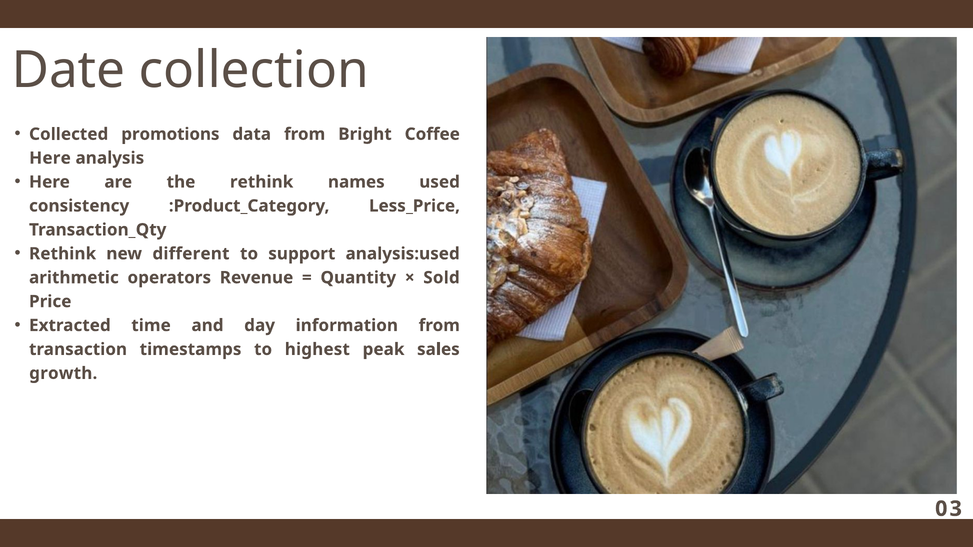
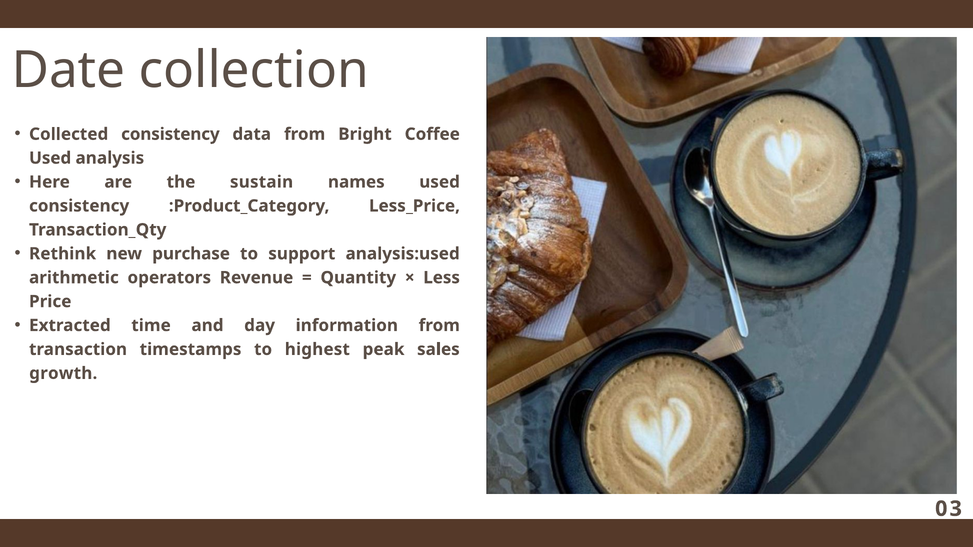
Collected promotions: promotions -> consistency
Here at (50, 158): Here -> Used
the rethink: rethink -> sustain
different: different -> purchase
Sold: Sold -> Less
